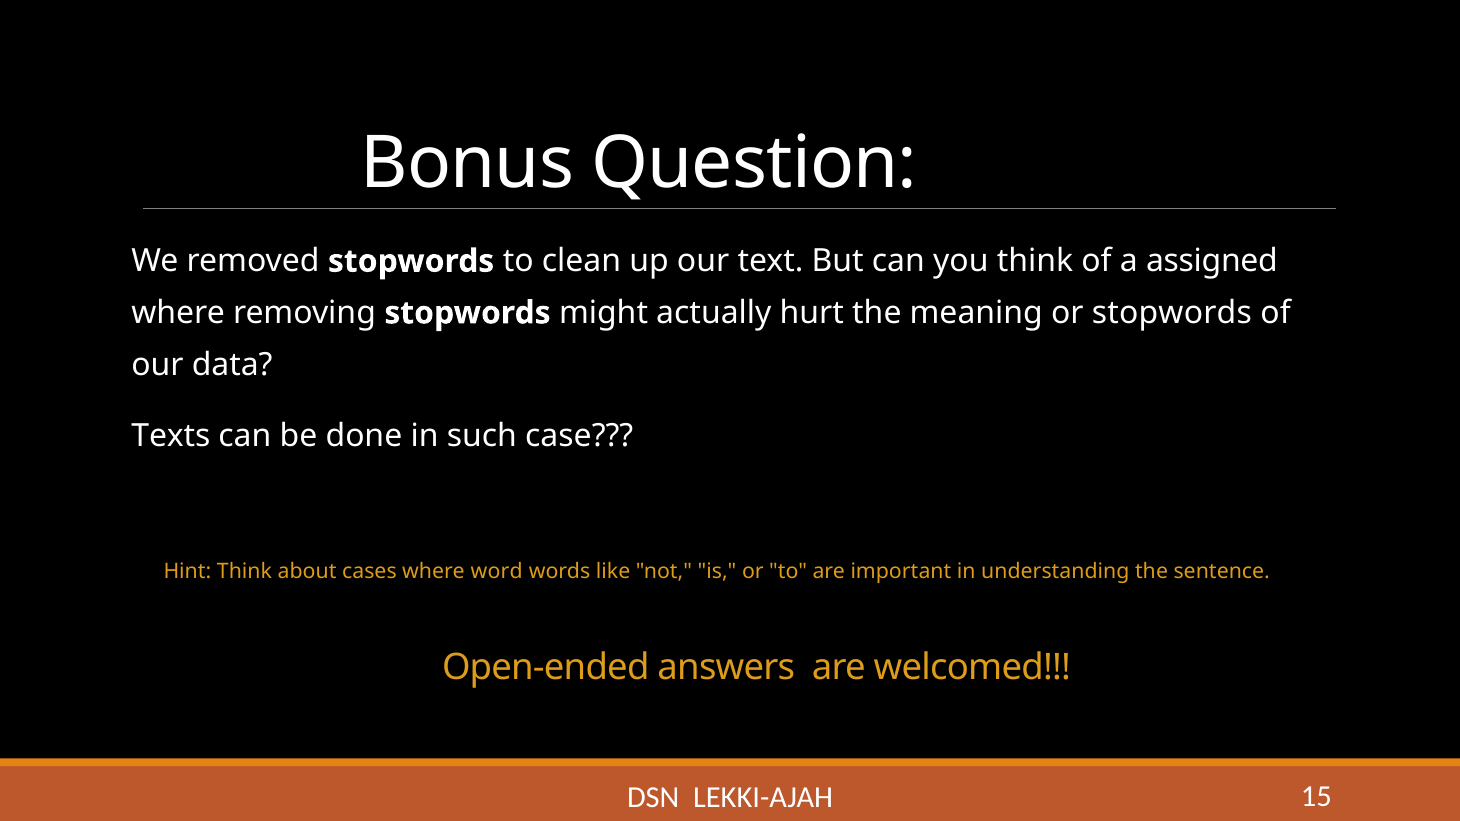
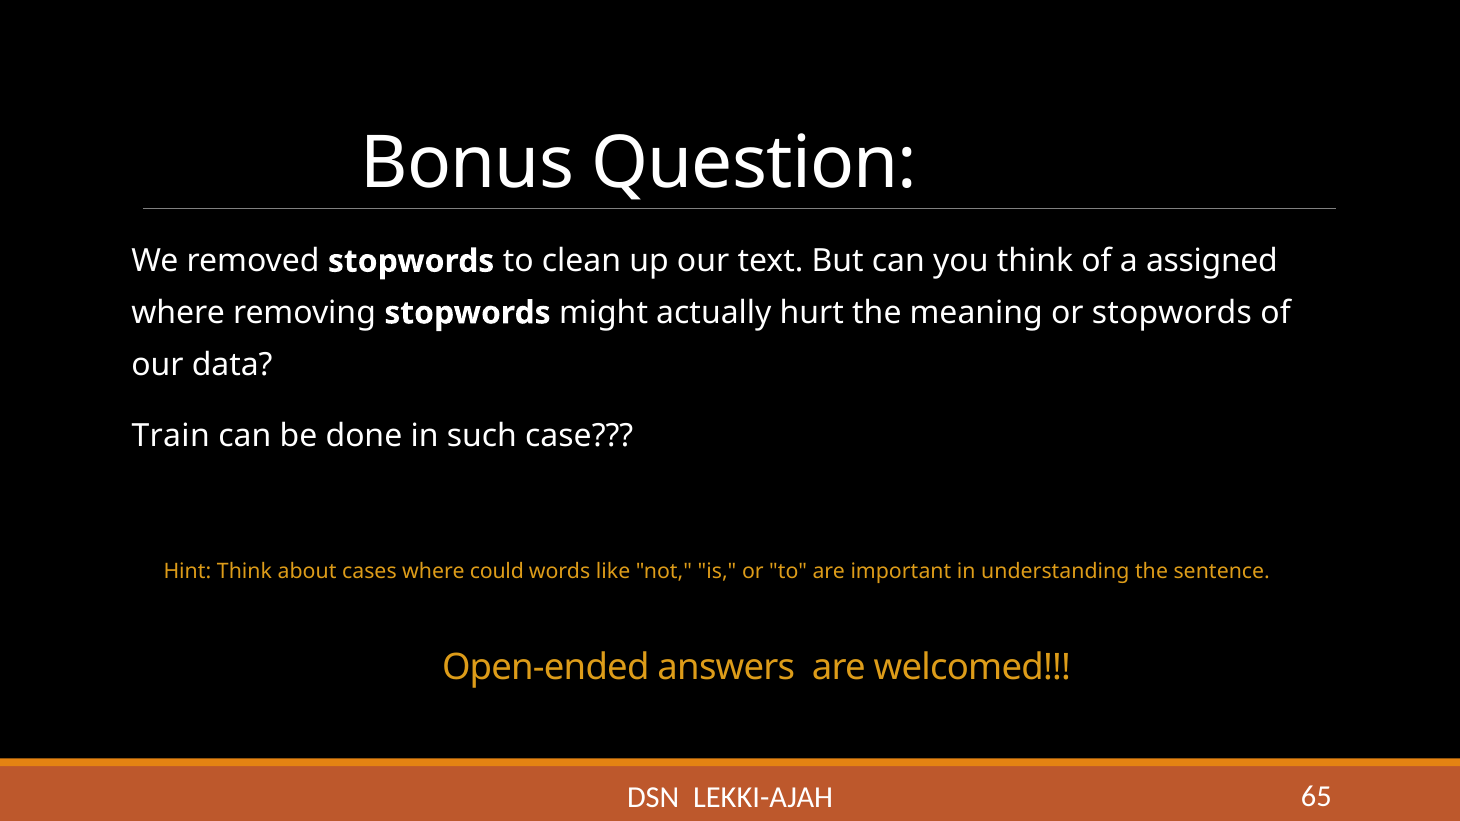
Texts: Texts -> Train
word: word -> could
15: 15 -> 65
